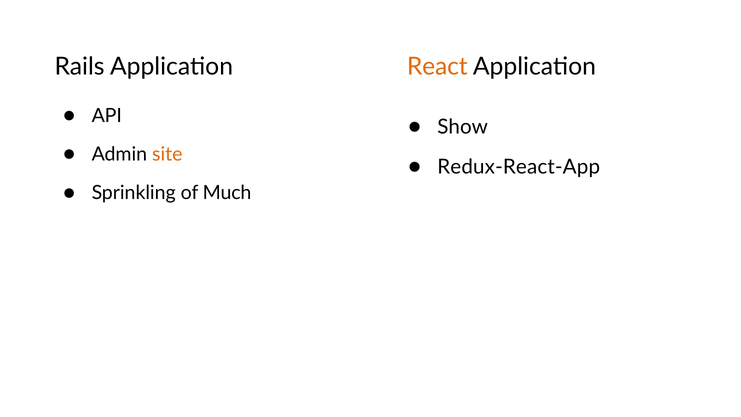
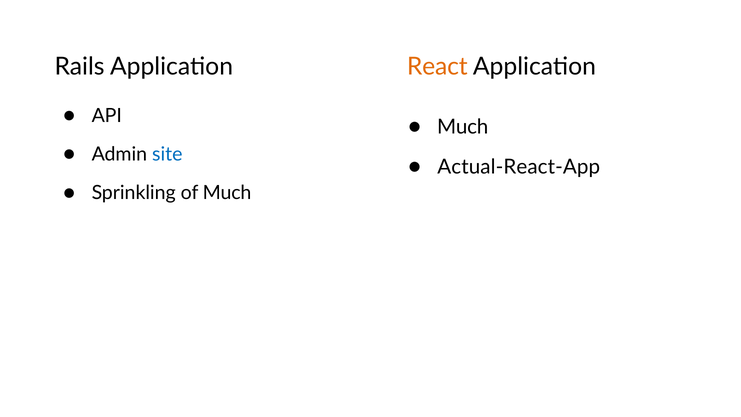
Show at (463, 127): Show -> Much
site colour: orange -> blue
Redux-React-App: Redux-React-App -> Actual-React-App
